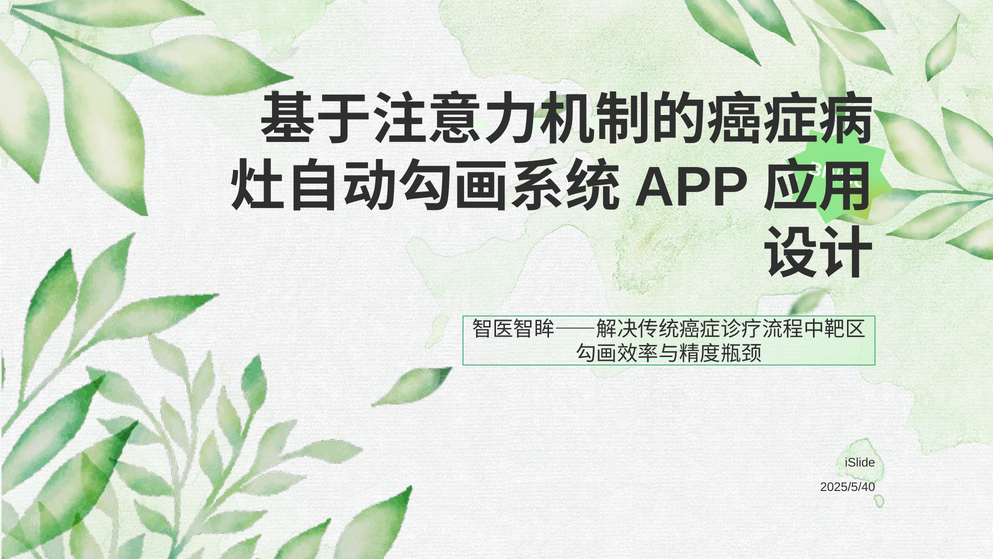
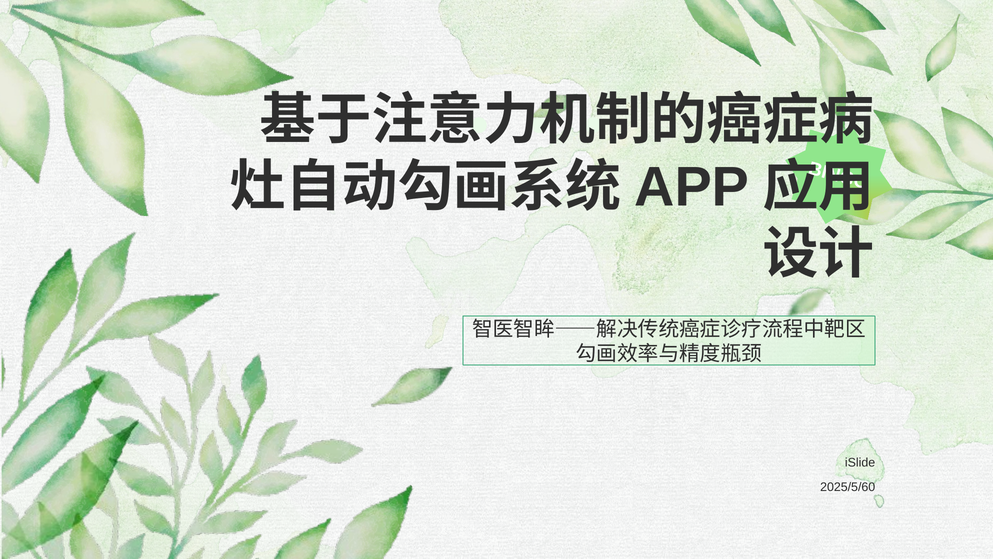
2025/5/40: 2025/5/40 -> 2025/5/60
